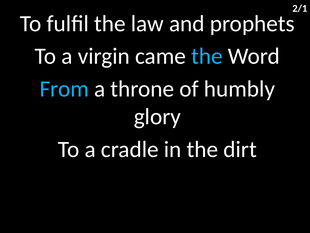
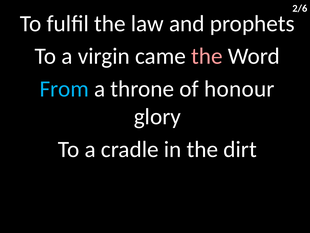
2/1: 2/1 -> 2/6
the at (207, 56) colour: light blue -> pink
humbly: humbly -> honour
